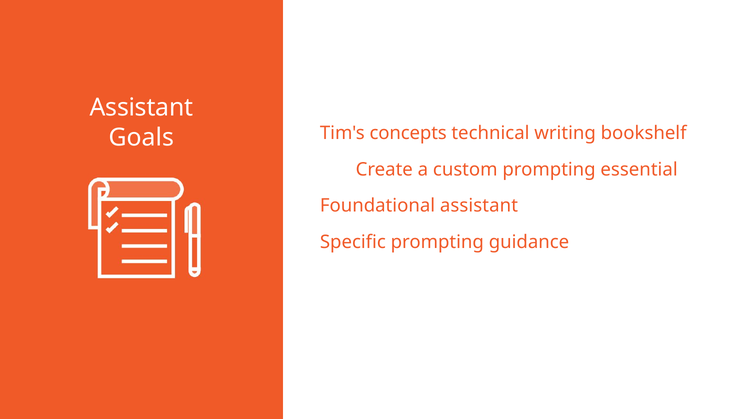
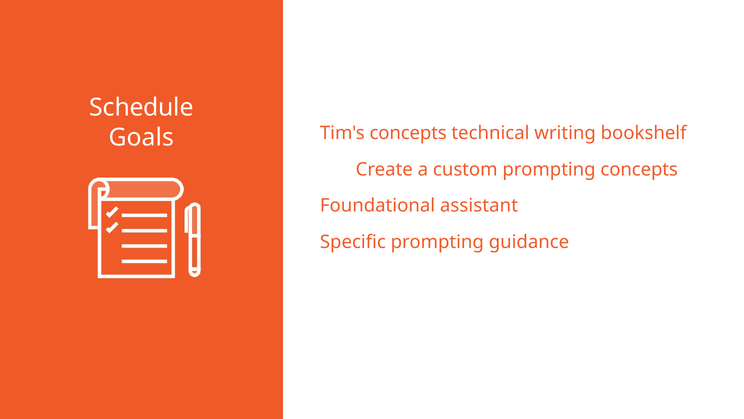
Assistant at (141, 108): Assistant -> Schedule
prompting essential: essential -> concepts
